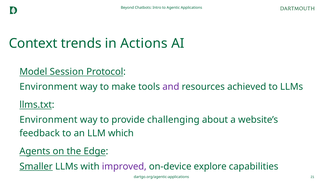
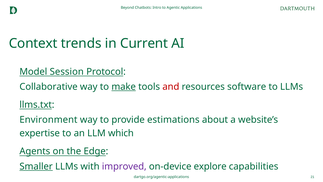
Actions: Actions -> Current
Environment at (48, 87): Environment -> Collaborative
make underline: none -> present
and colour: purple -> red
achieved: achieved -> software
challenging: challenging -> estimations
feedback: feedback -> expertise
